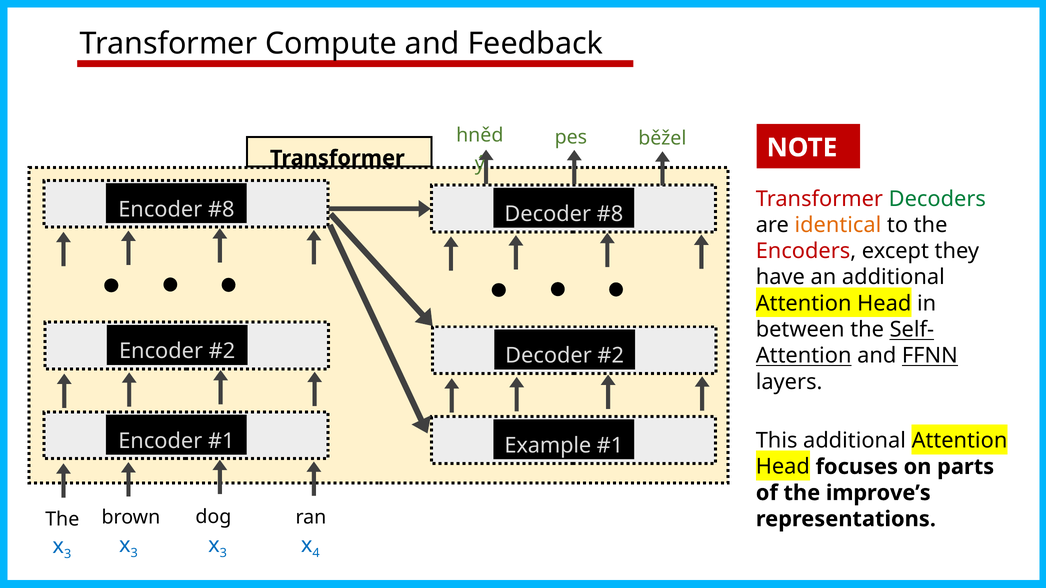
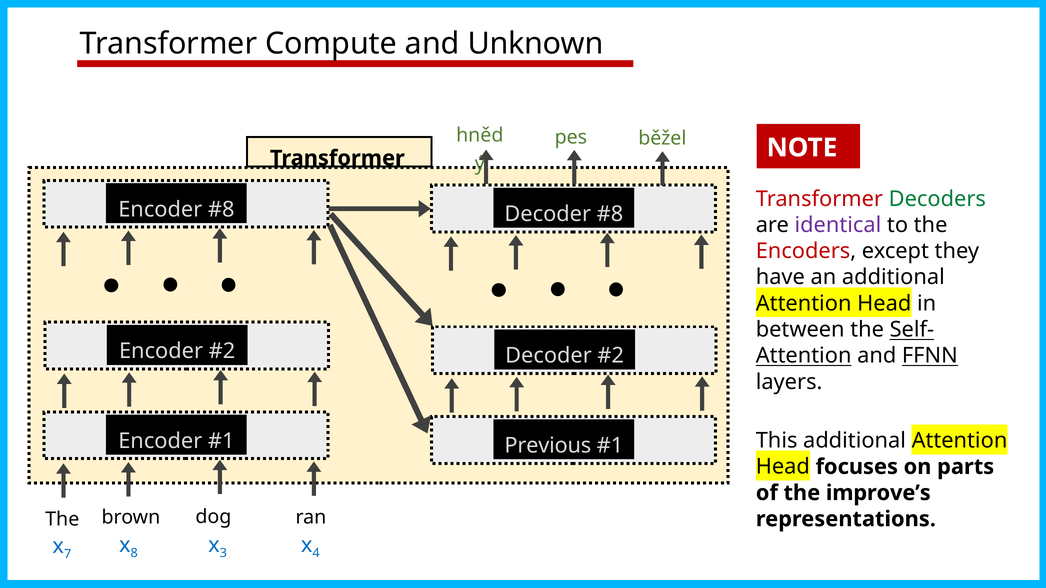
Feedback: Feedback -> Unknown
identical colour: orange -> purple
Example: Example -> Previous
3 at (68, 555): 3 -> 7
3 at (134, 554): 3 -> 8
